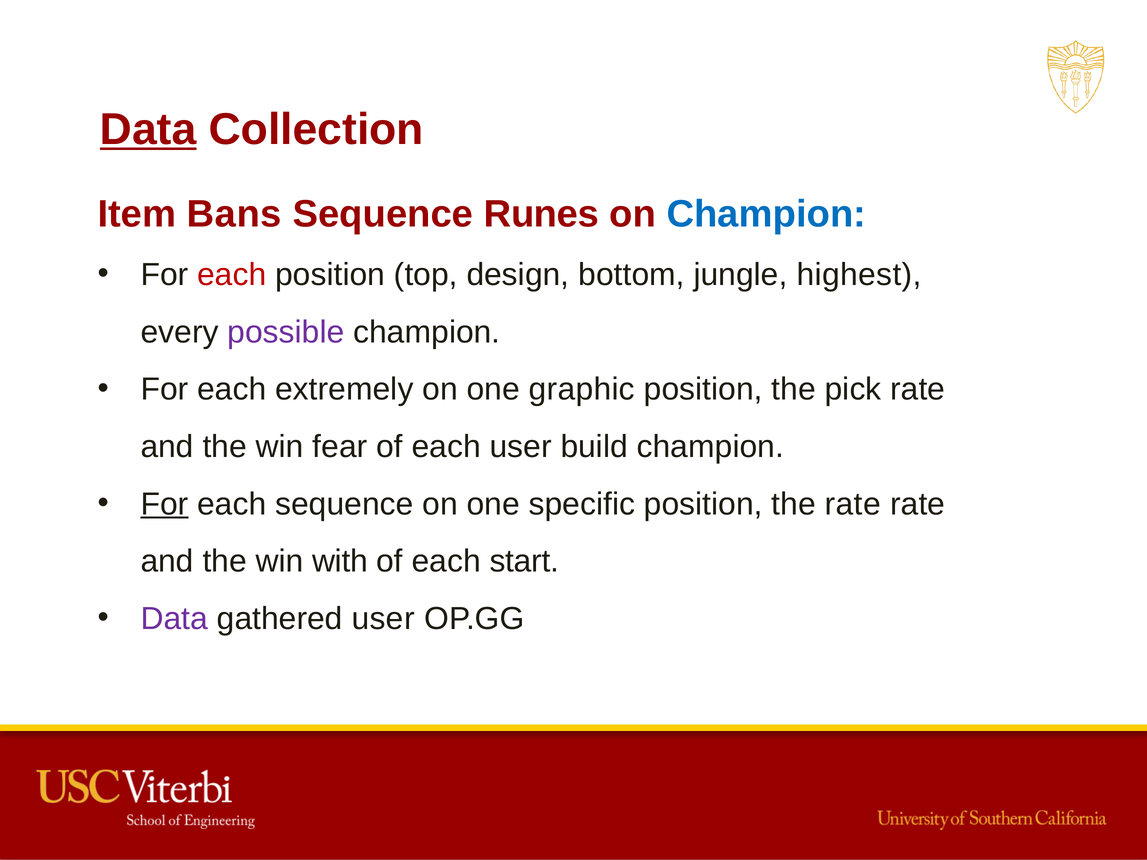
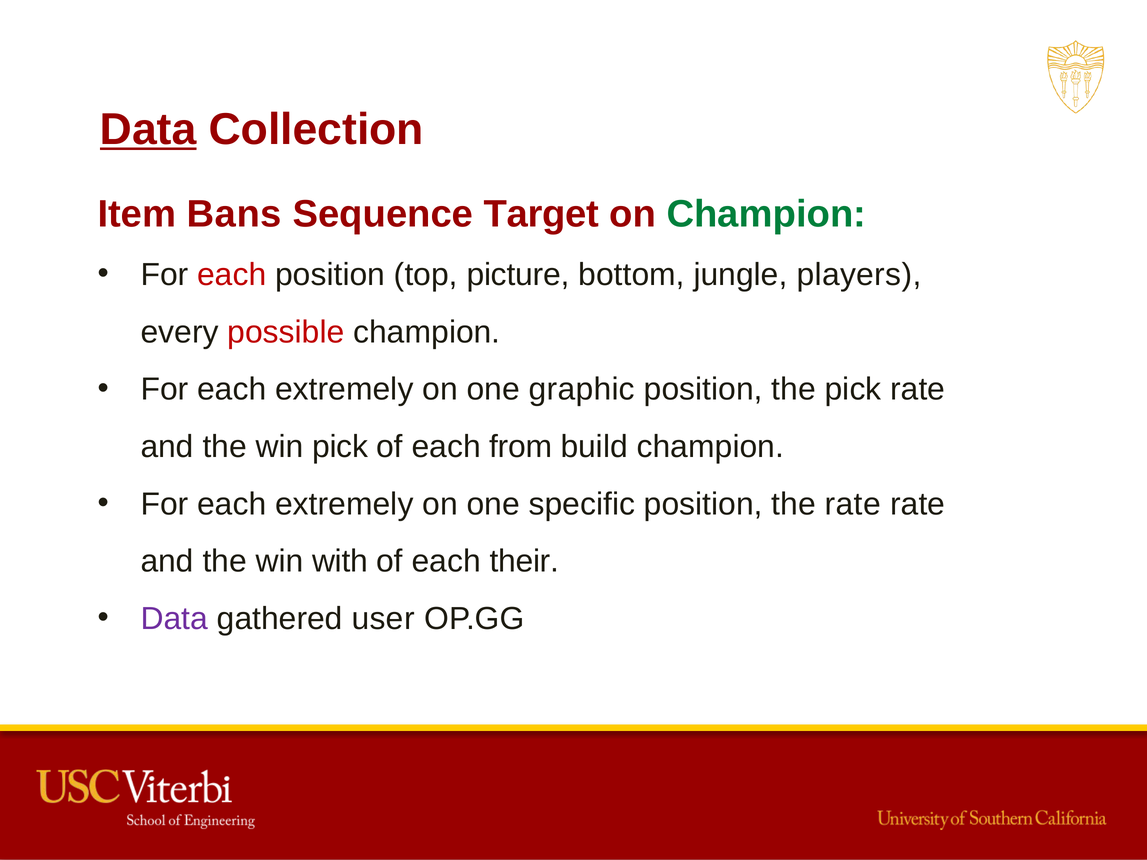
Runes: Runes -> Target
Champion at (766, 214) colour: blue -> green
design: design -> picture
highest: highest -> players
possible colour: purple -> red
win fear: fear -> pick
each user: user -> from
For at (164, 504) underline: present -> none
sequence at (344, 504): sequence -> extremely
start: start -> their
